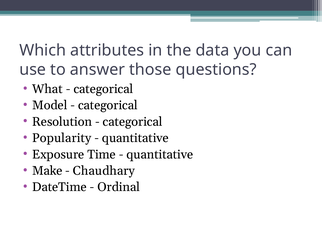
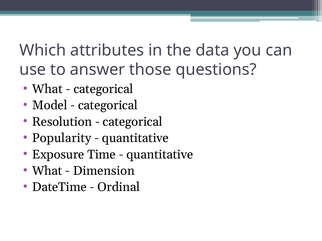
Make at (47, 171): Make -> What
Chaudhary: Chaudhary -> Dimension
